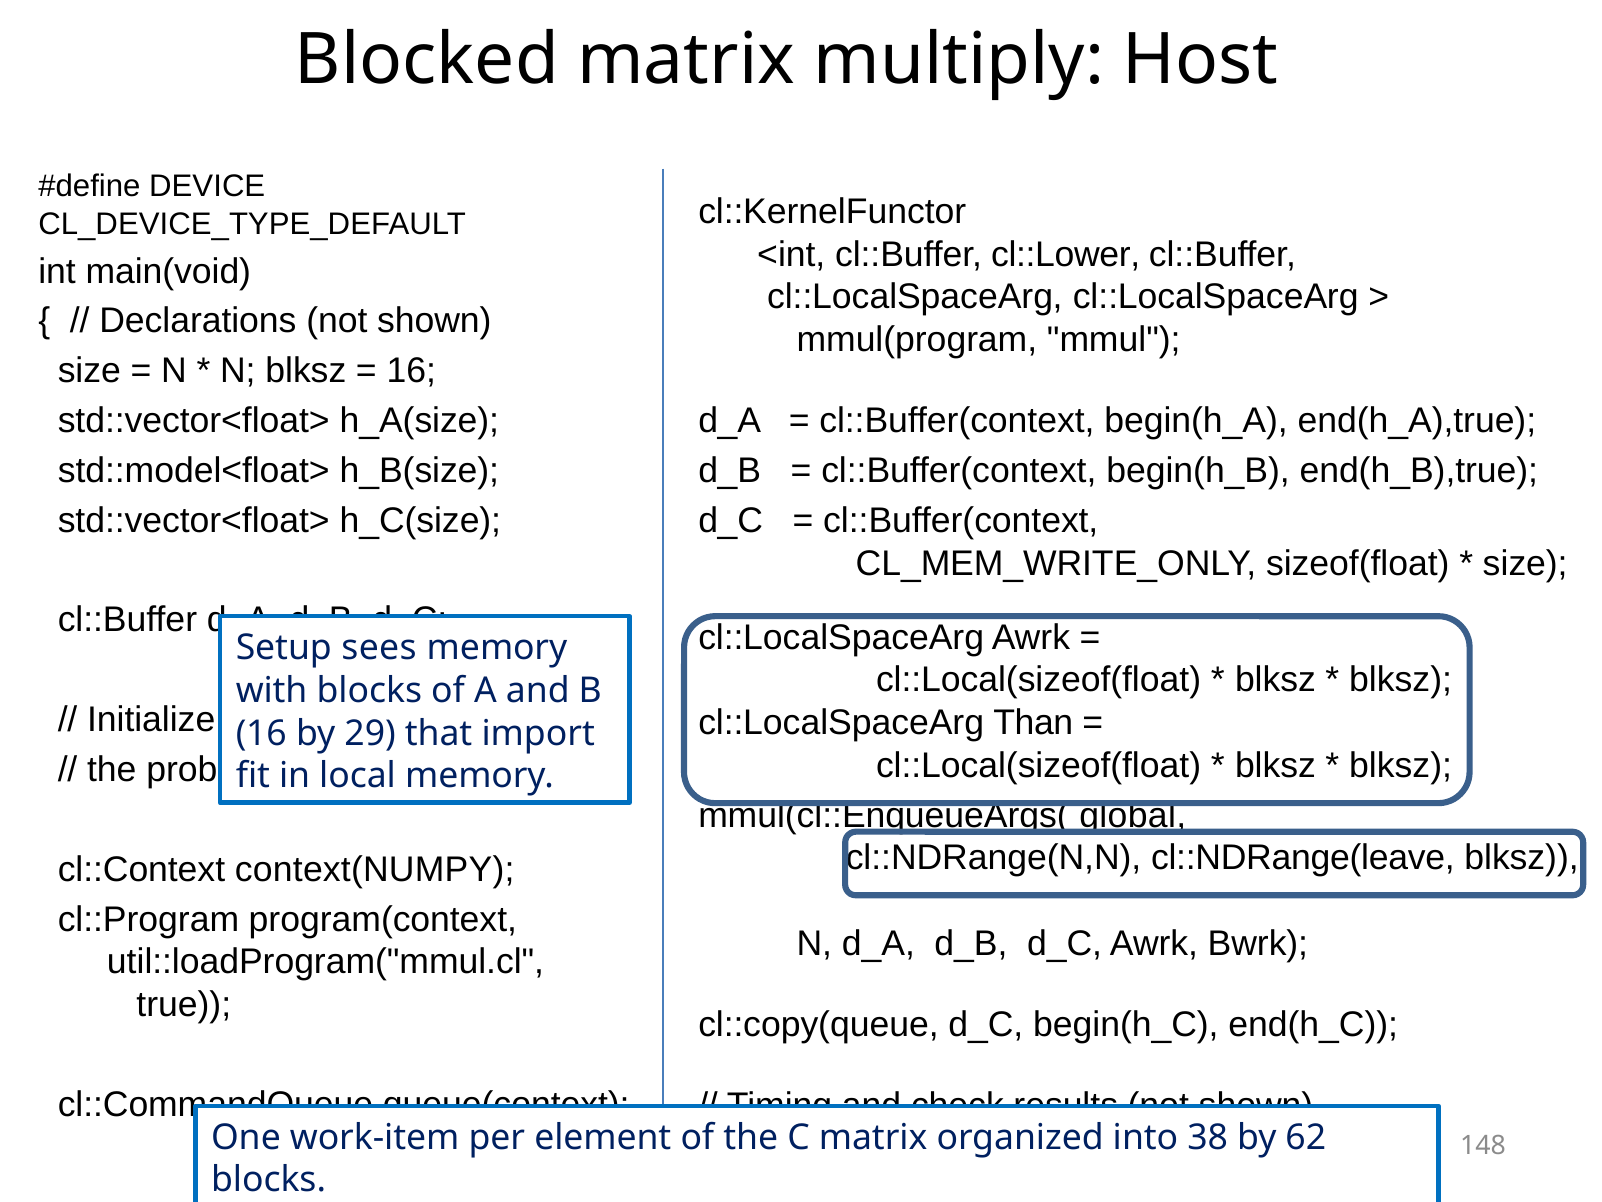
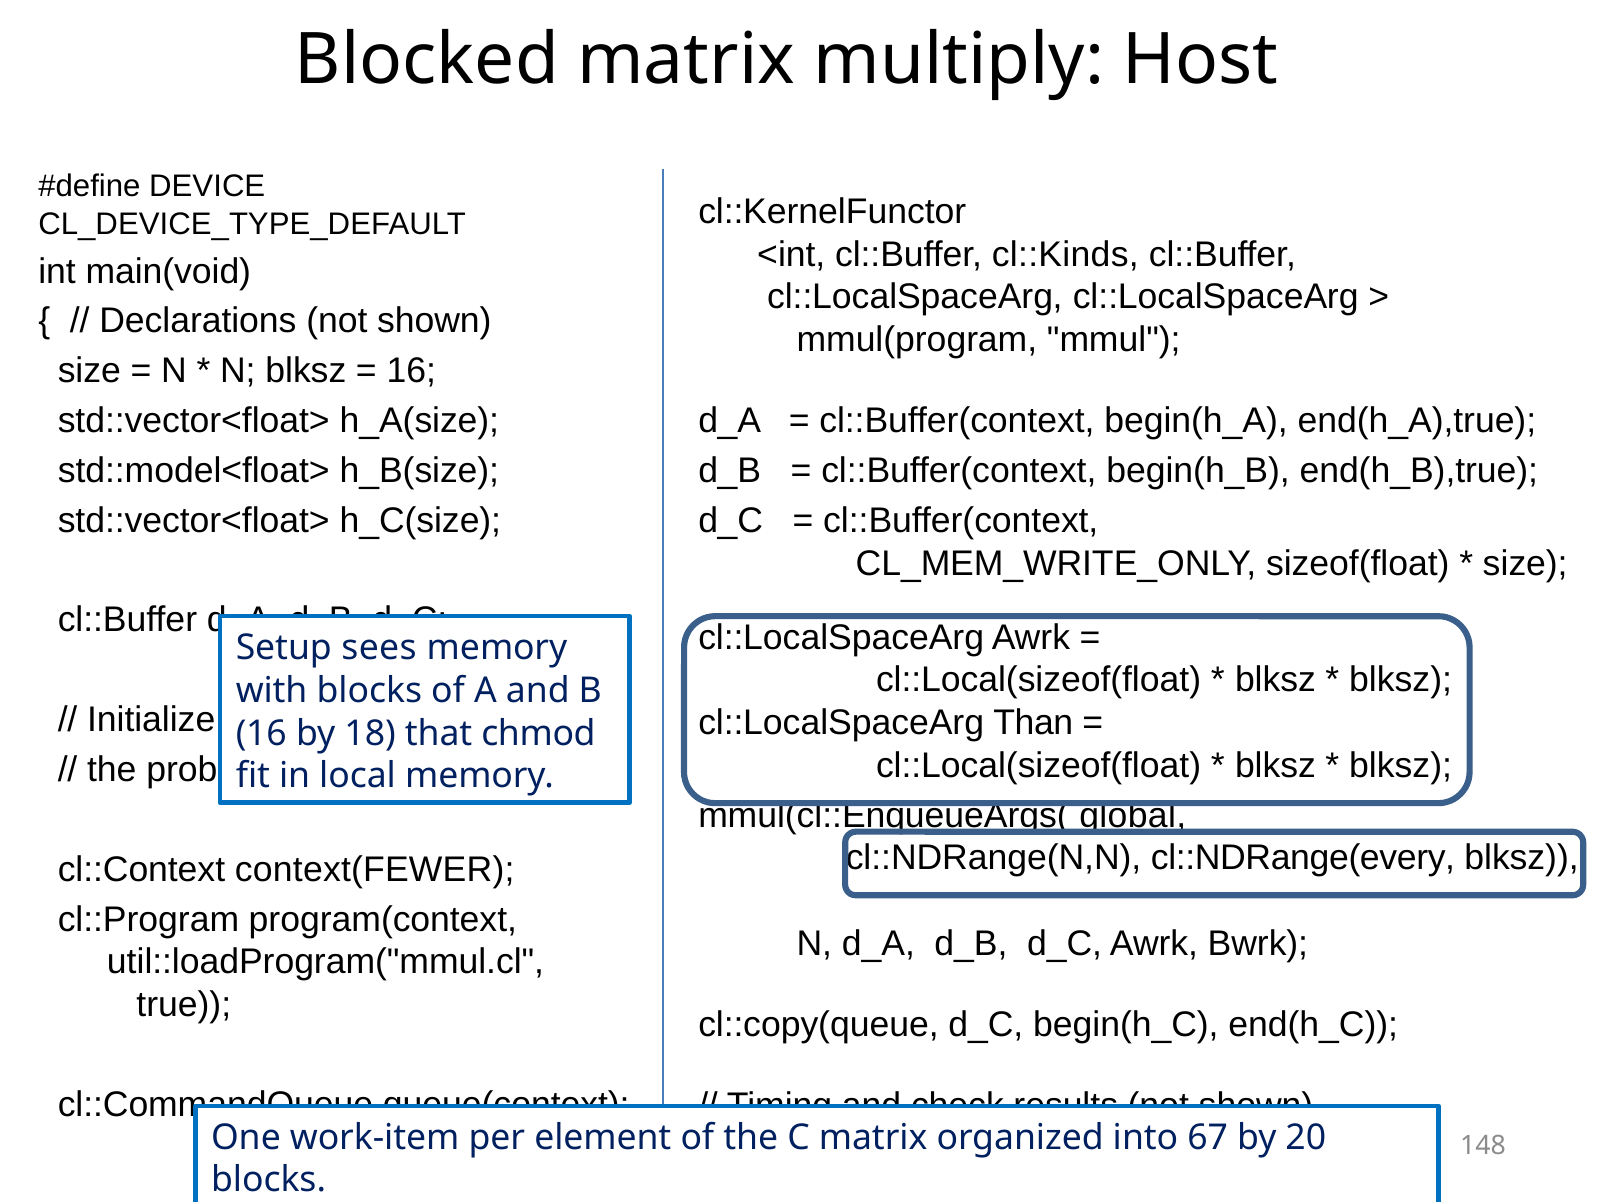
cl::Lower: cl::Lower -> cl::Kinds
29: 29 -> 18
import: import -> chmod
cl::NDRange(leave: cl::NDRange(leave -> cl::NDRange(every
context(NUMPY: context(NUMPY -> context(FEWER
38: 38 -> 67
62: 62 -> 20
